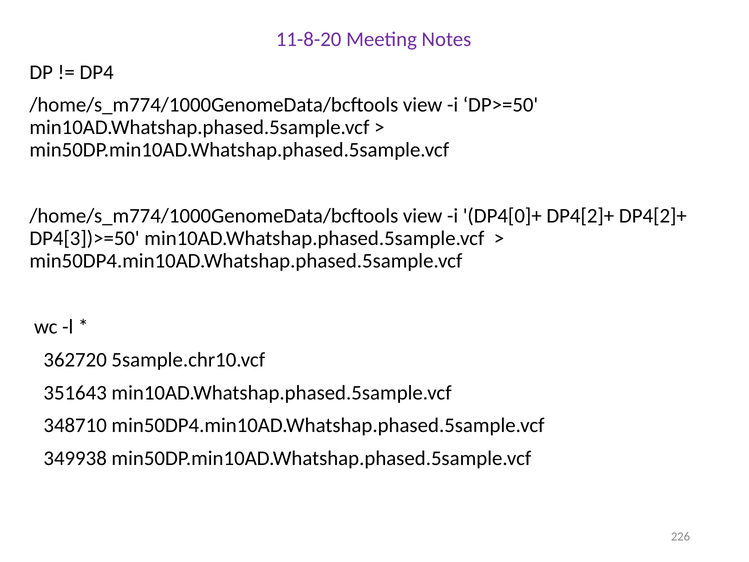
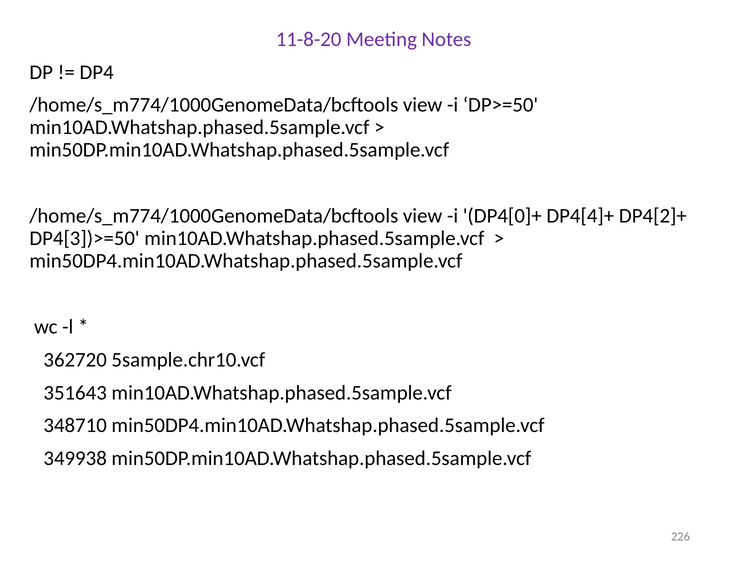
DP4[0]+ DP4[2]+: DP4[2]+ -> DP4[4]+
